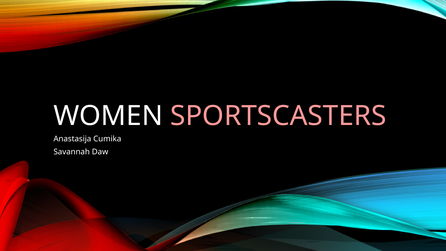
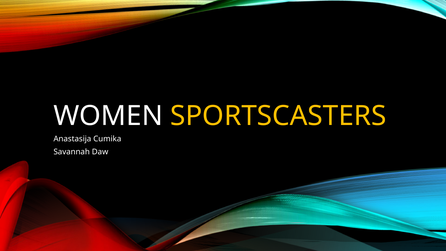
SPORTSCASTERS colour: pink -> yellow
